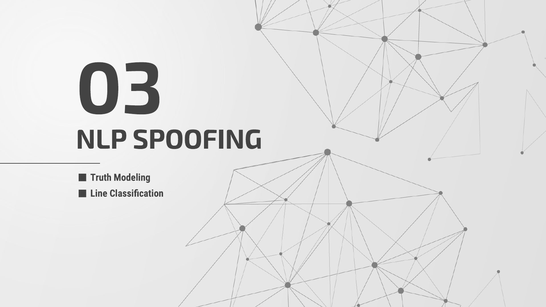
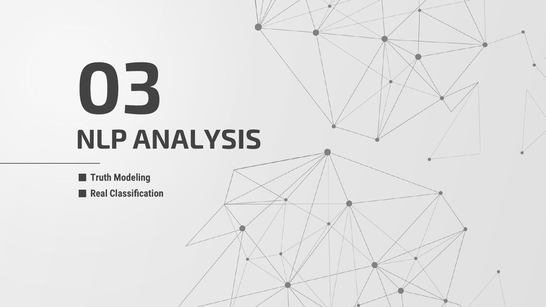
SPOOFING: SPOOFING -> ANALYSIS
Line: Line -> Real
